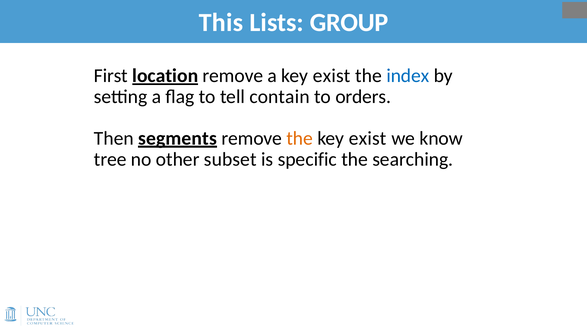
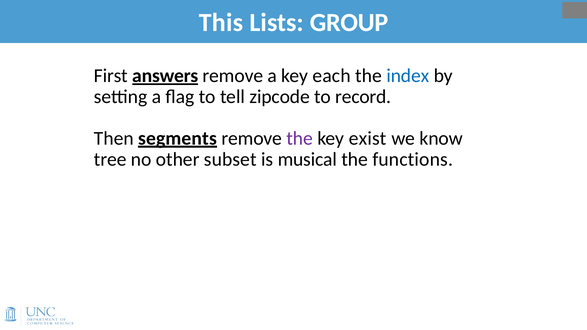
location: location -> answers
a key exist: exist -> each
contain: contain -> zipcode
orders: orders -> record
the at (300, 138) colour: orange -> purple
specific: specific -> musical
searching: searching -> functions
